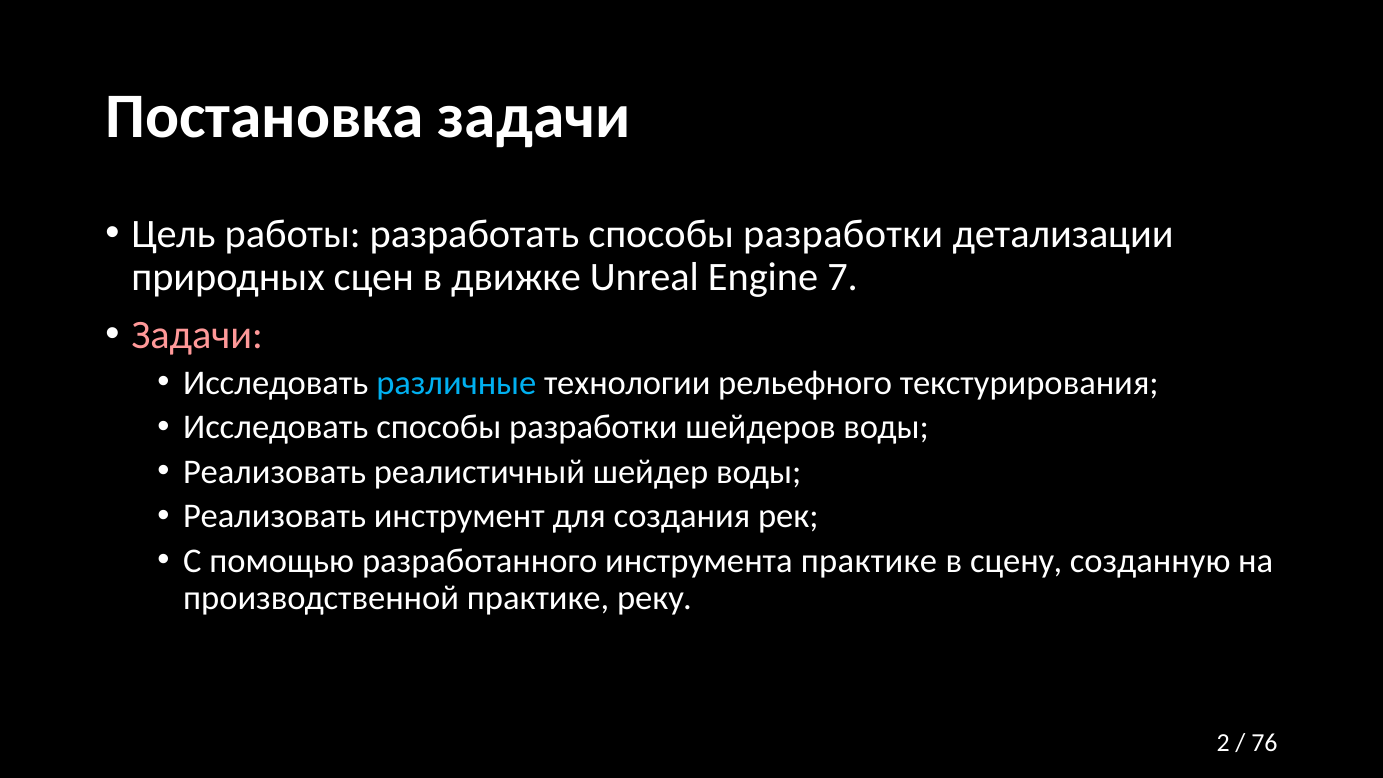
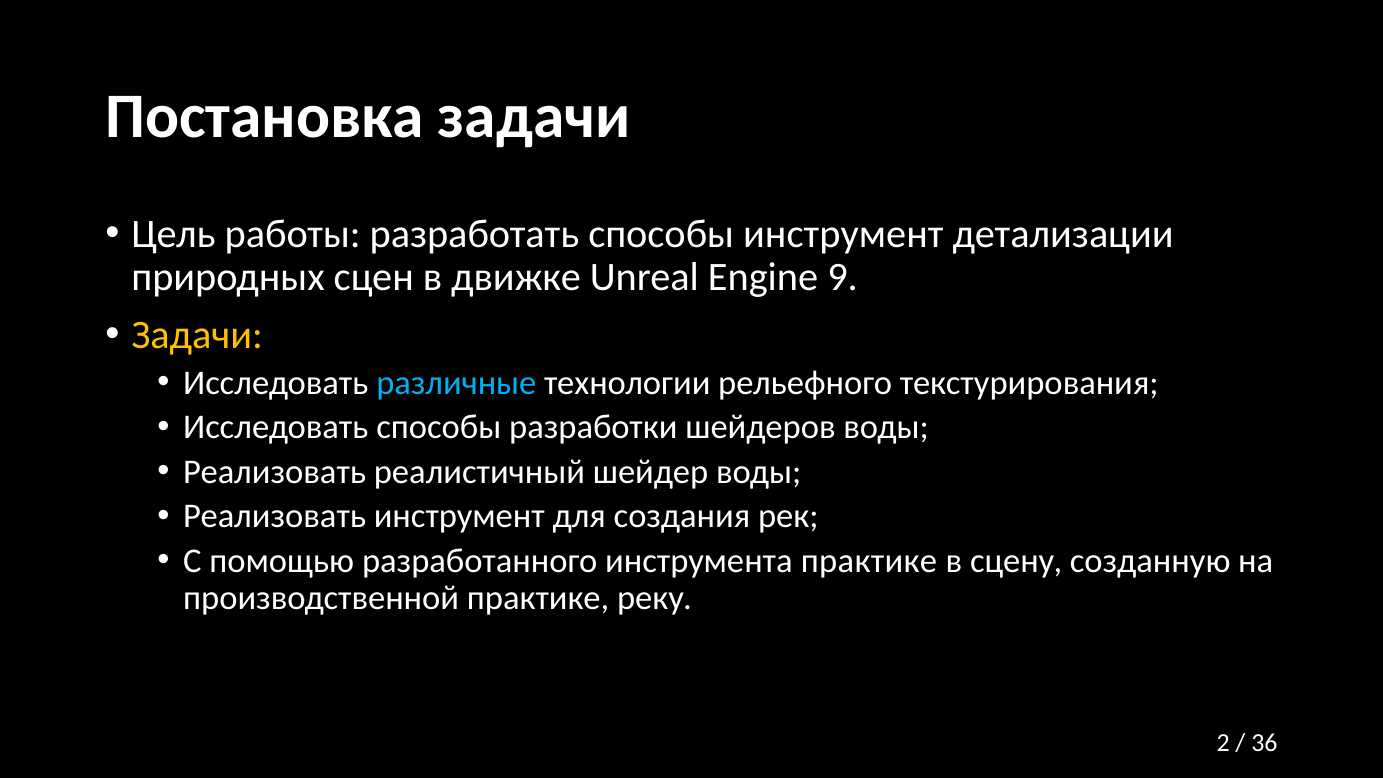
разработать способы разработки: разработки -> инструмент
7: 7 -> 9
Задачи at (197, 335) colour: pink -> yellow
76: 76 -> 36
